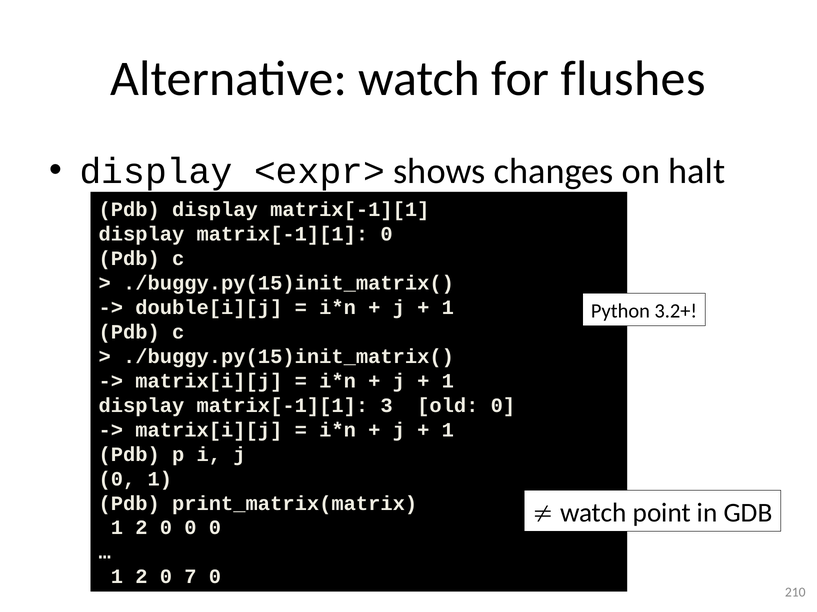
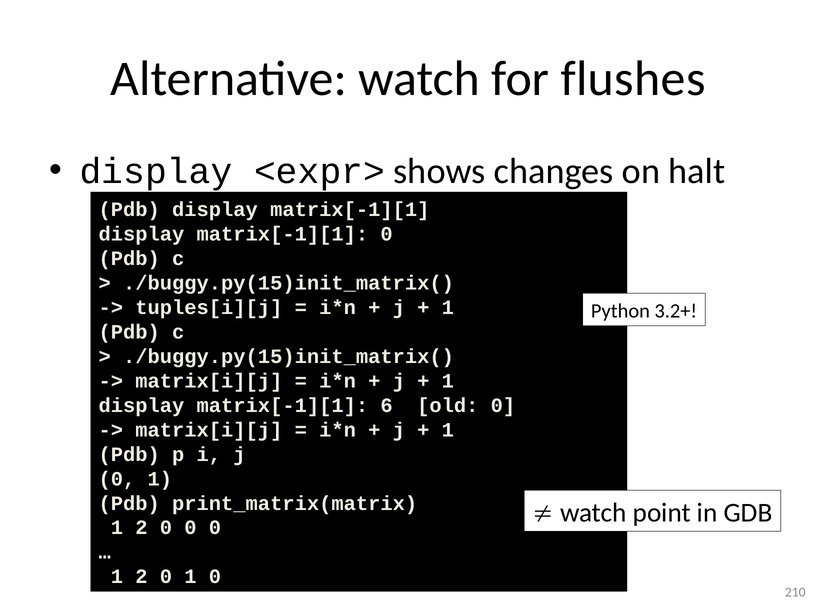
double[i][j: double[i][j -> tuples[i][j
3: 3 -> 6
2 0 7: 7 -> 1
